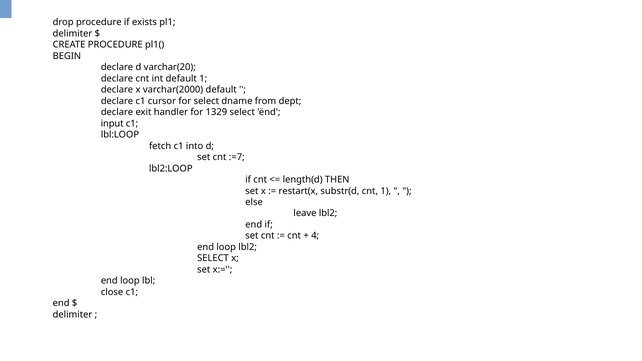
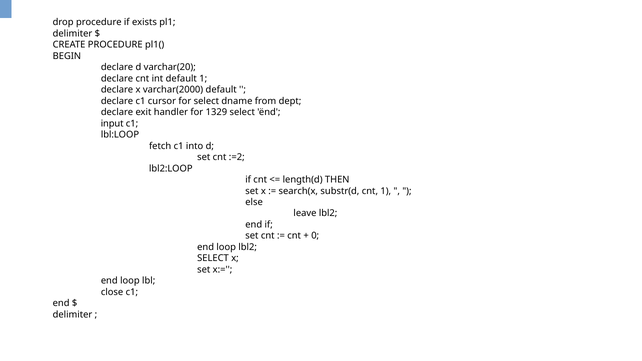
:=7: :=7 -> :=2
restart(x: restart(x -> search(x
4: 4 -> 0
